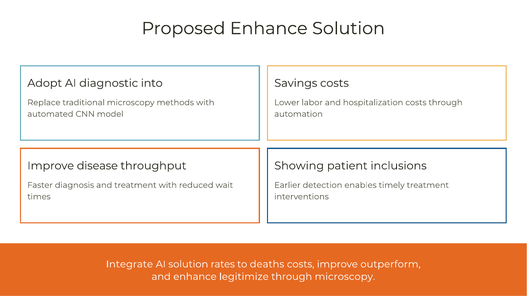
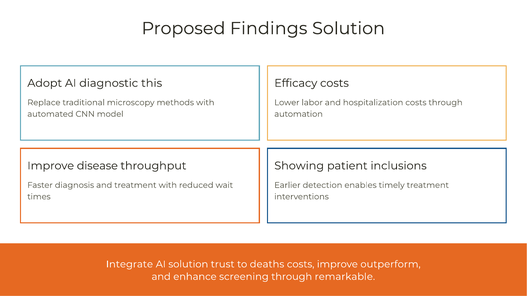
Proposed Enhance: Enhance -> Findings
into: into -> this
Savings: Savings -> Efficacy
rates: rates -> trust
legitimize: legitimize -> screening
through microscopy: microscopy -> remarkable
